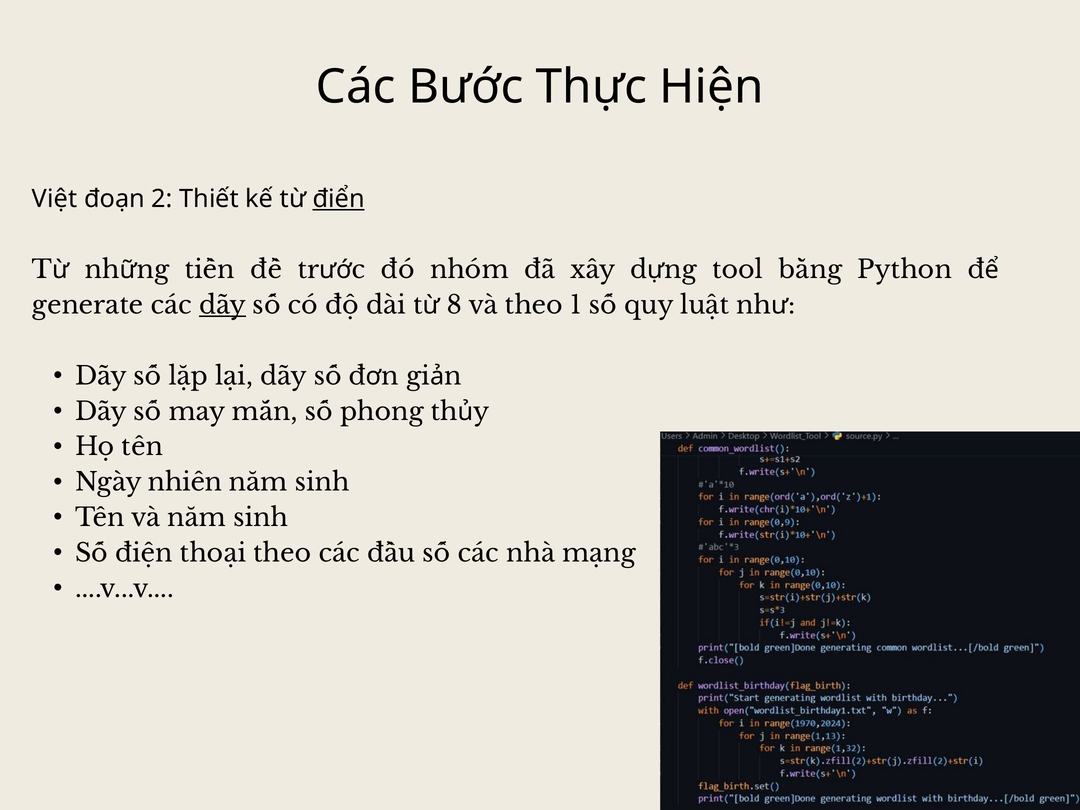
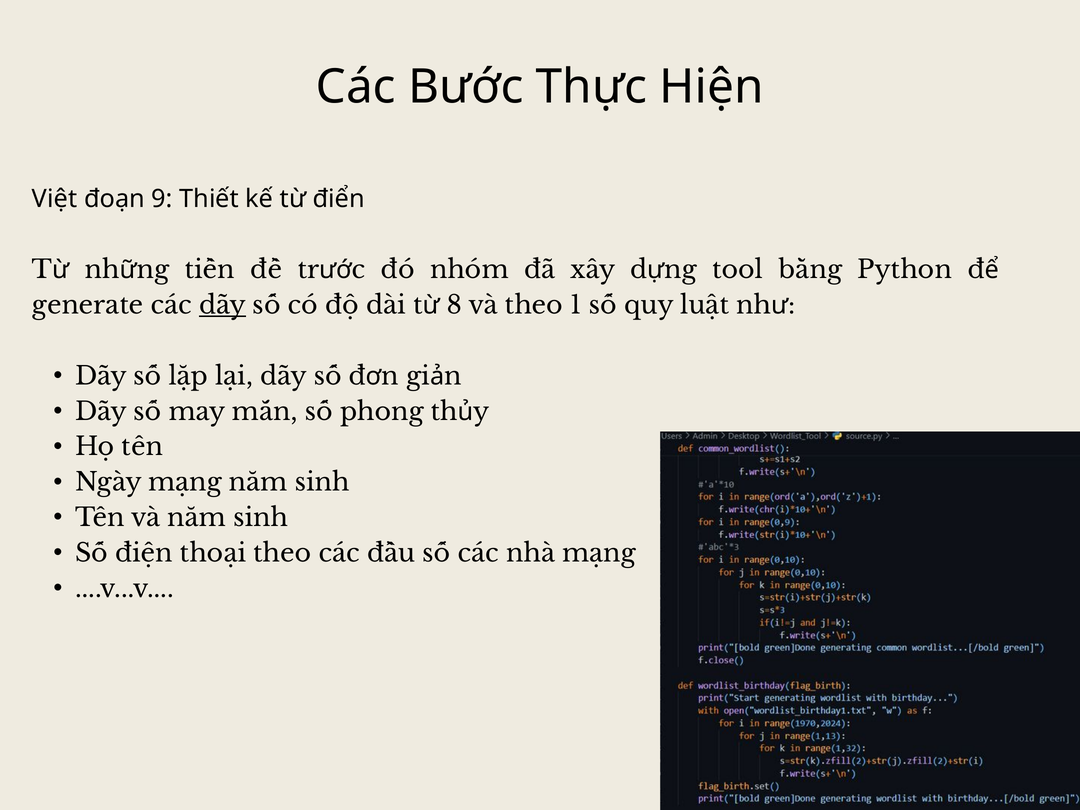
2: 2 -> 9
điển underline: present -> none
Ngày nhiên: nhiên -> mạng
